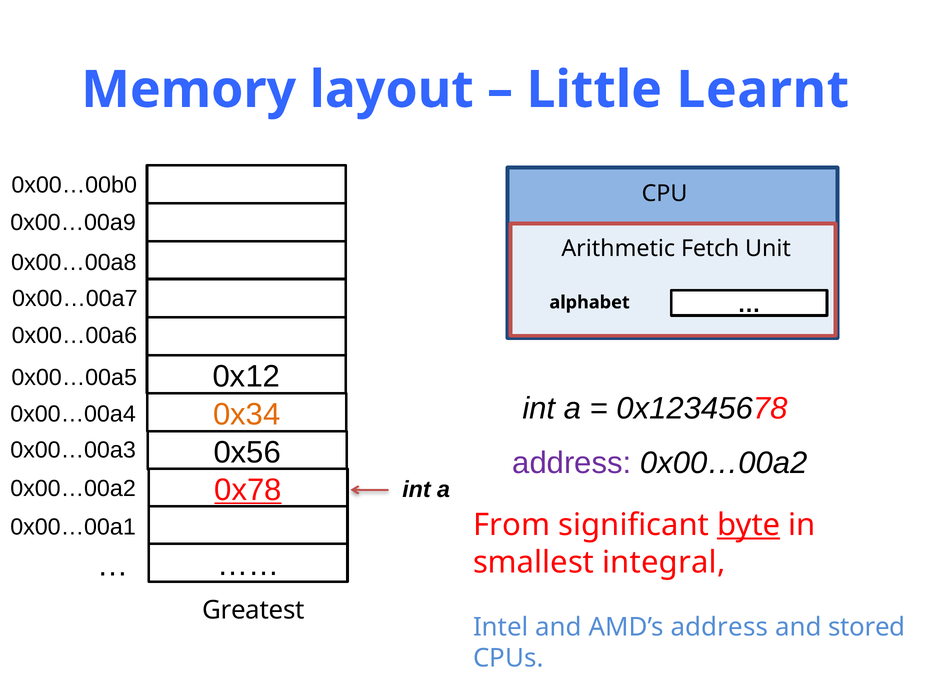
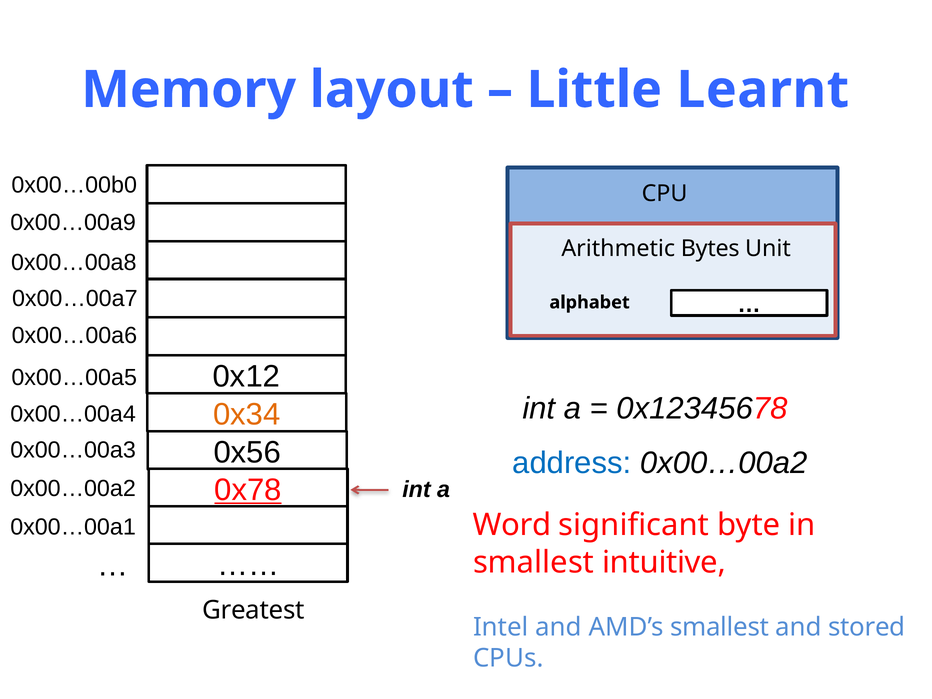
Fetch: Fetch -> Bytes
address at (572, 463) colour: purple -> blue
From: From -> Word
byte underline: present -> none
integral: integral -> intuitive
AMD’s address: address -> smallest
